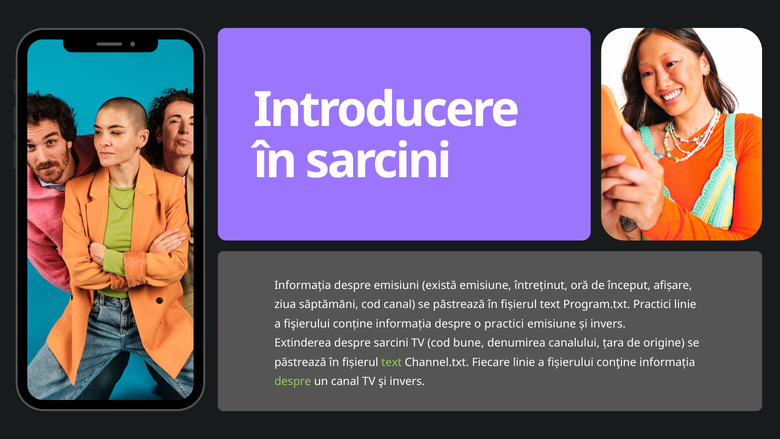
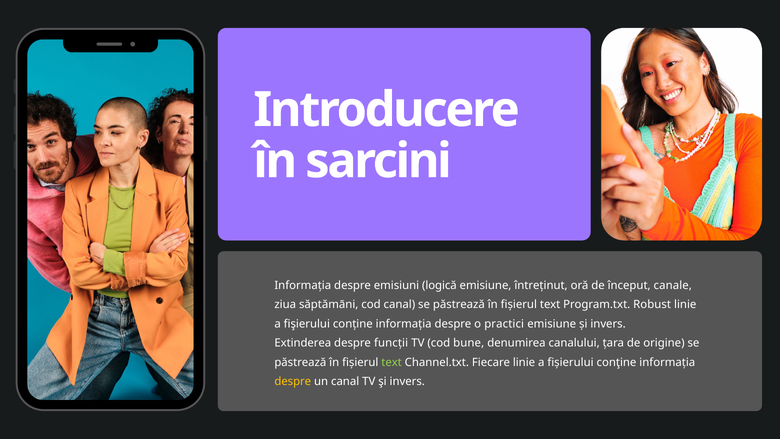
există: există -> logică
afișare: afișare -> canale
Program.txt Practici: Practici -> Robust
despre sarcini: sarcini -> funcții
despre at (293, 381) colour: light green -> yellow
